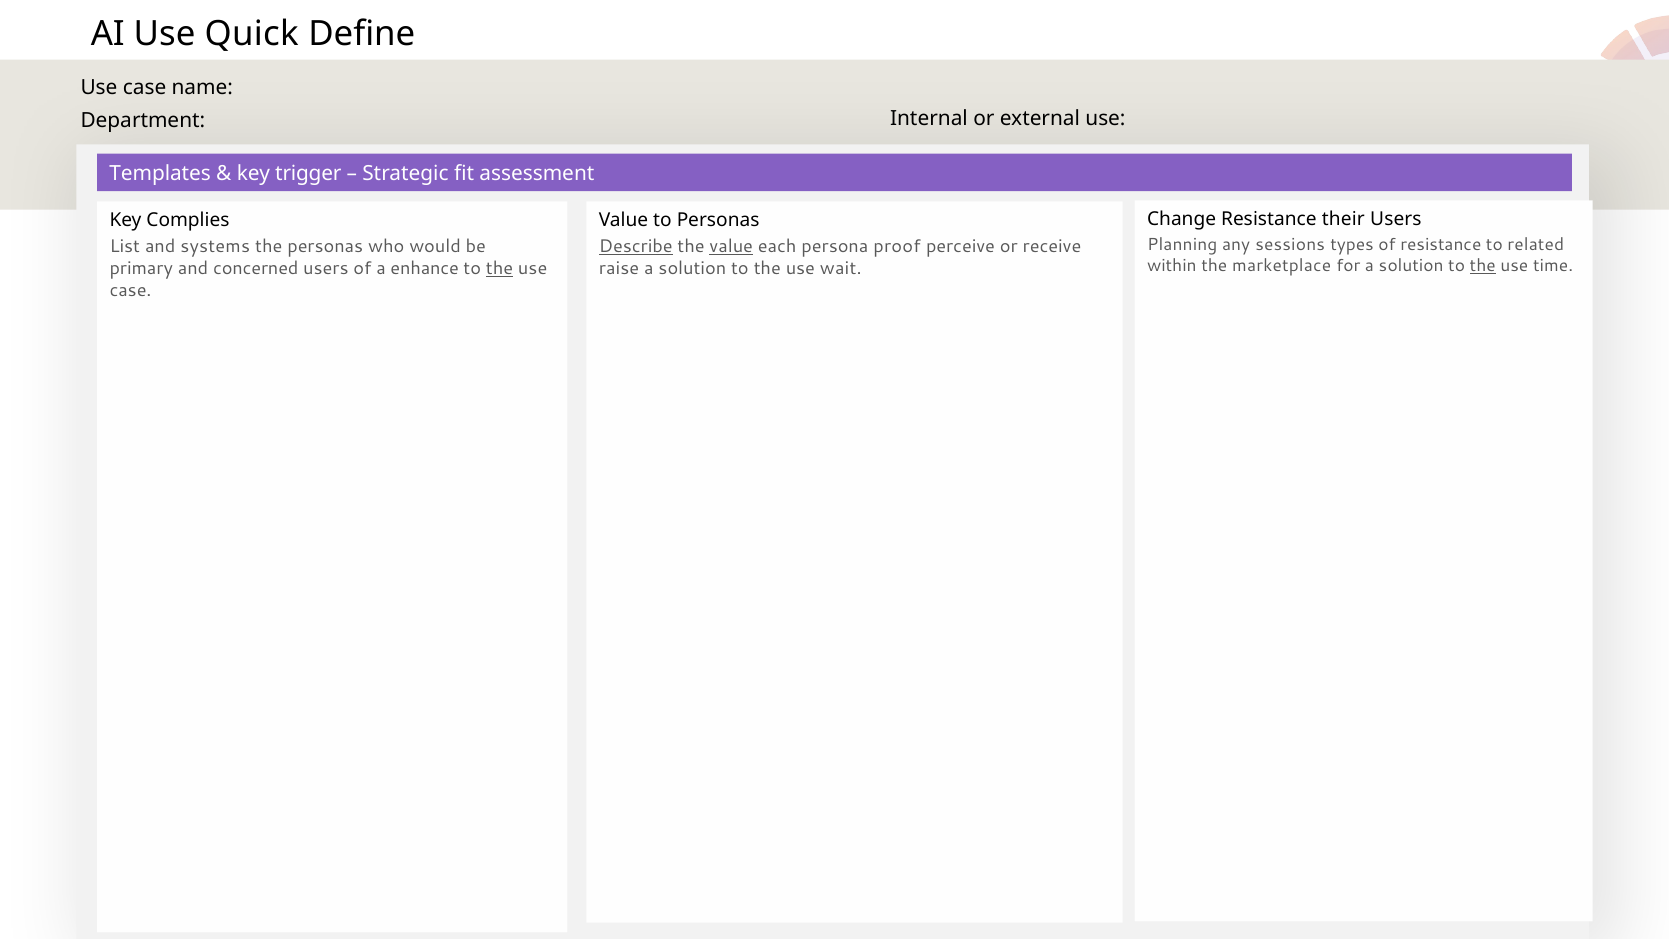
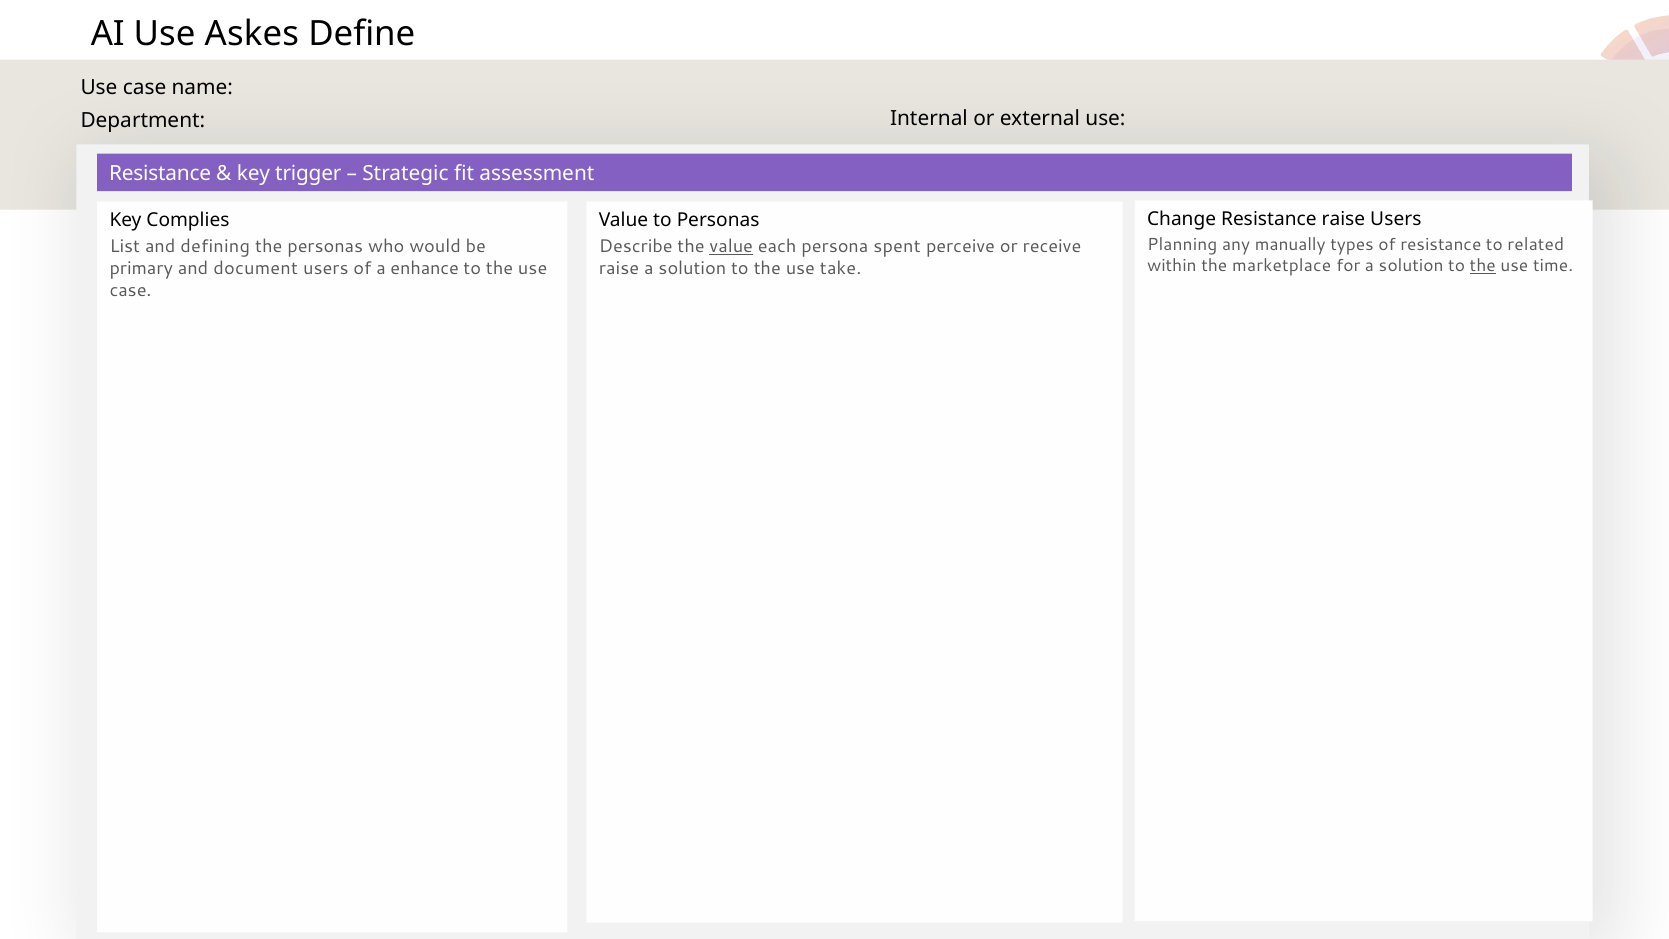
Quick: Quick -> Askes
Templates at (160, 174): Templates -> Resistance
Resistance their: their -> raise
sessions: sessions -> manually
systems: systems -> defining
Describe underline: present -> none
proof: proof -> spent
concerned: concerned -> document
the at (500, 268) underline: present -> none
wait: wait -> take
